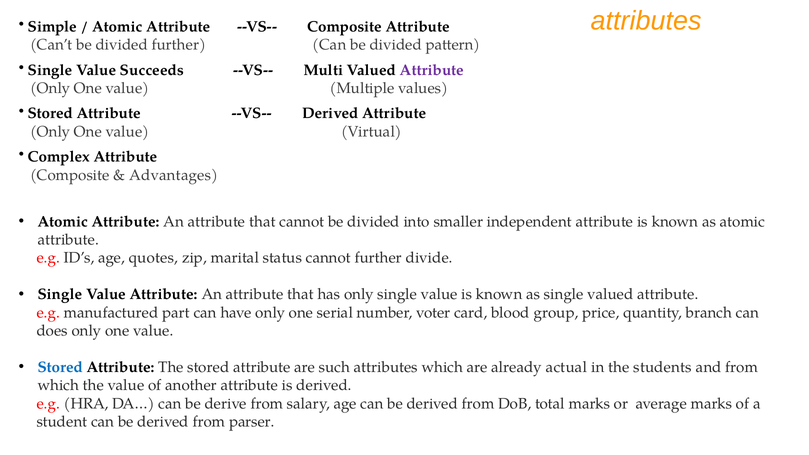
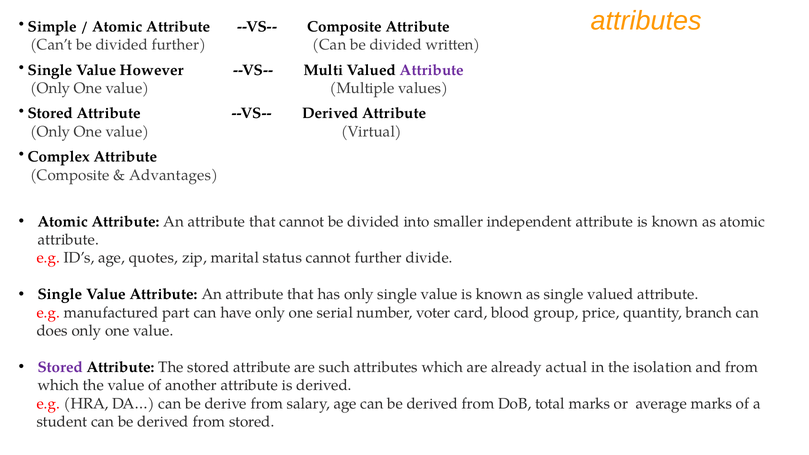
pattern: pattern -> written
Succeeds: Succeeds -> However
Stored at (60, 367) colour: blue -> purple
students: students -> isolation
from parser: parser -> stored
